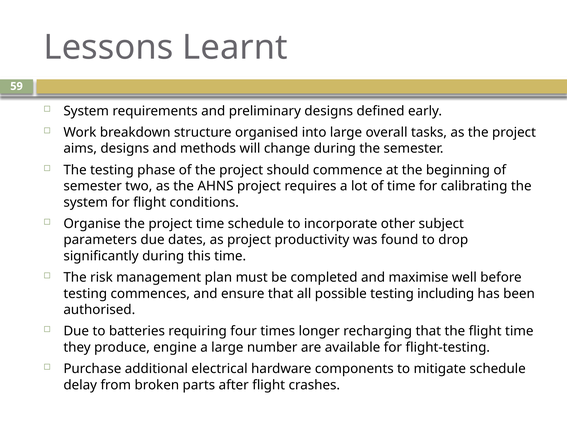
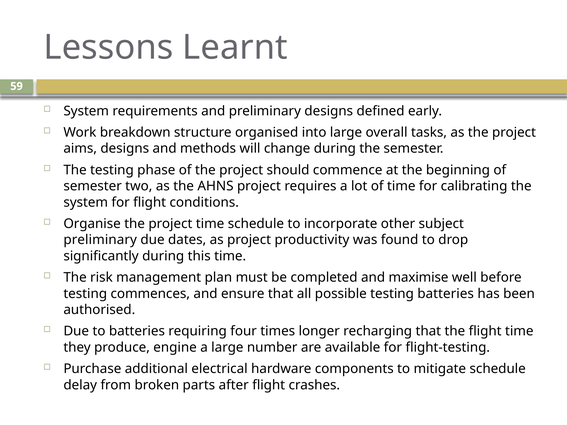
parameters at (100, 240): parameters -> preliminary
testing including: including -> batteries
